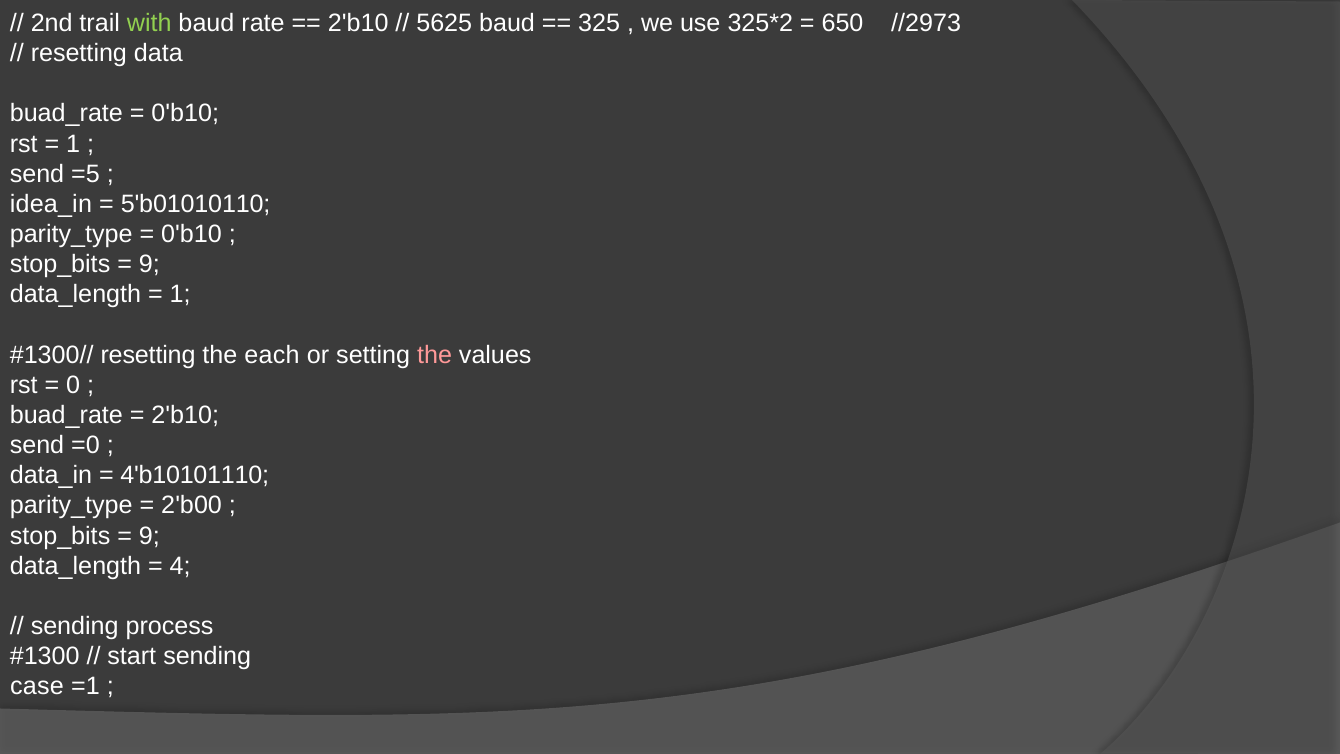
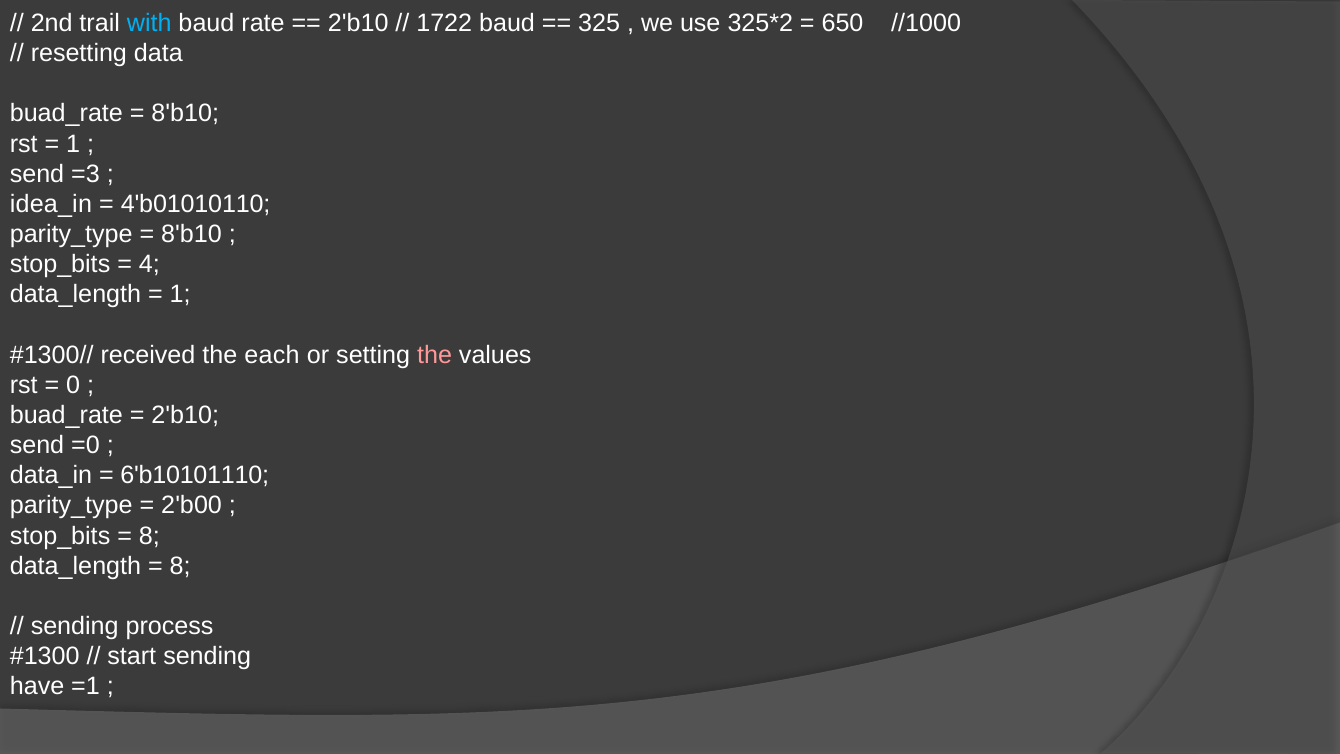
with colour: light green -> light blue
5625: 5625 -> 1722
//2973: //2973 -> //1000
0'b10 at (185, 114): 0'b10 -> 8'b10
=5: =5 -> =3
5'b01010110: 5'b01010110 -> 4'b01010110
0'b10 at (192, 234): 0'b10 -> 8'b10
9 at (149, 264): 9 -> 4
resetting at (148, 355): resetting -> received
4'b10101110: 4'b10101110 -> 6'b10101110
9 at (149, 536): 9 -> 8
4 at (180, 566): 4 -> 8
case: case -> have
